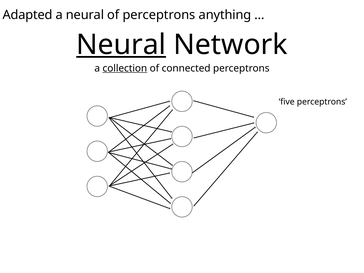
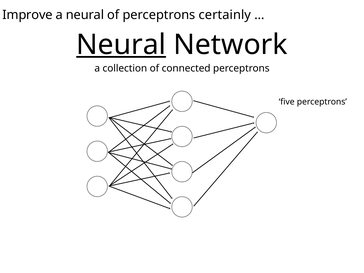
Adapted: Adapted -> Improve
anything: anything -> certainly
collection underline: present -> none
